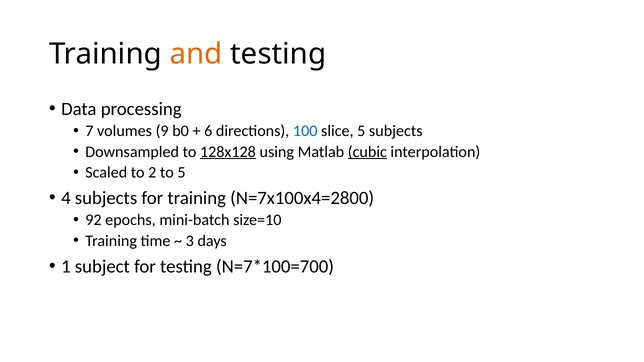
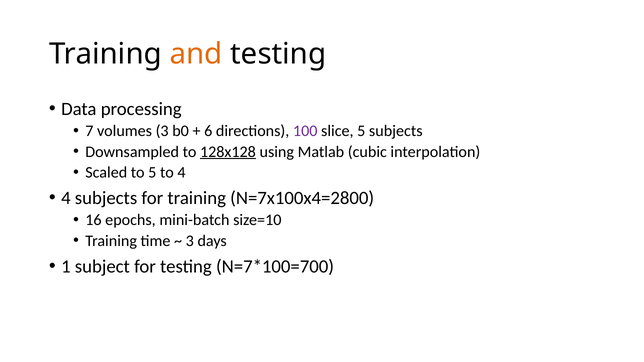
volumes 9: 9 -> 3
100 colour: blue -> purple
cubic underline: present -> none
to 2: 2 -> 5
to 5: 5 -> 4
92: 92 -> 16
